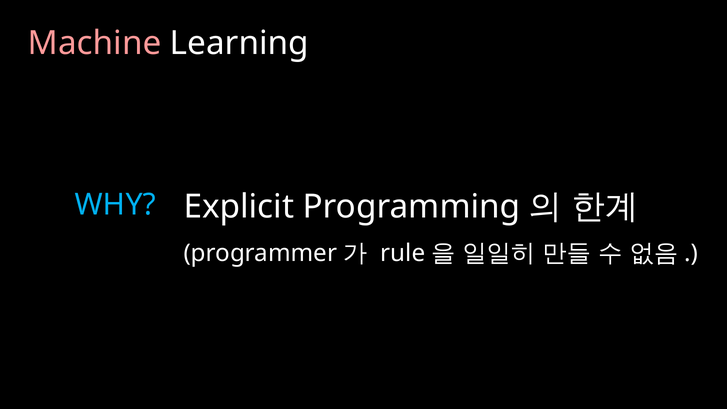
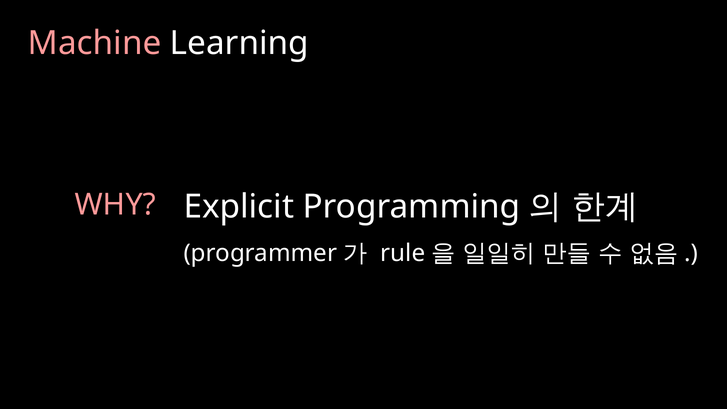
WHY colour: light blue -> pink
